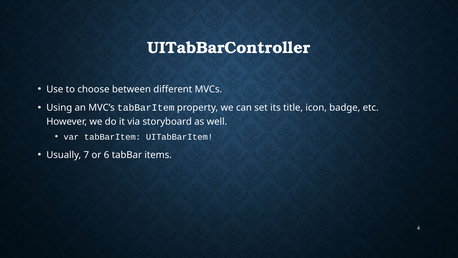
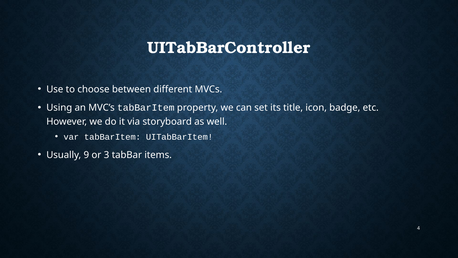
7: 7 -> 9
6: 6 -> 3
